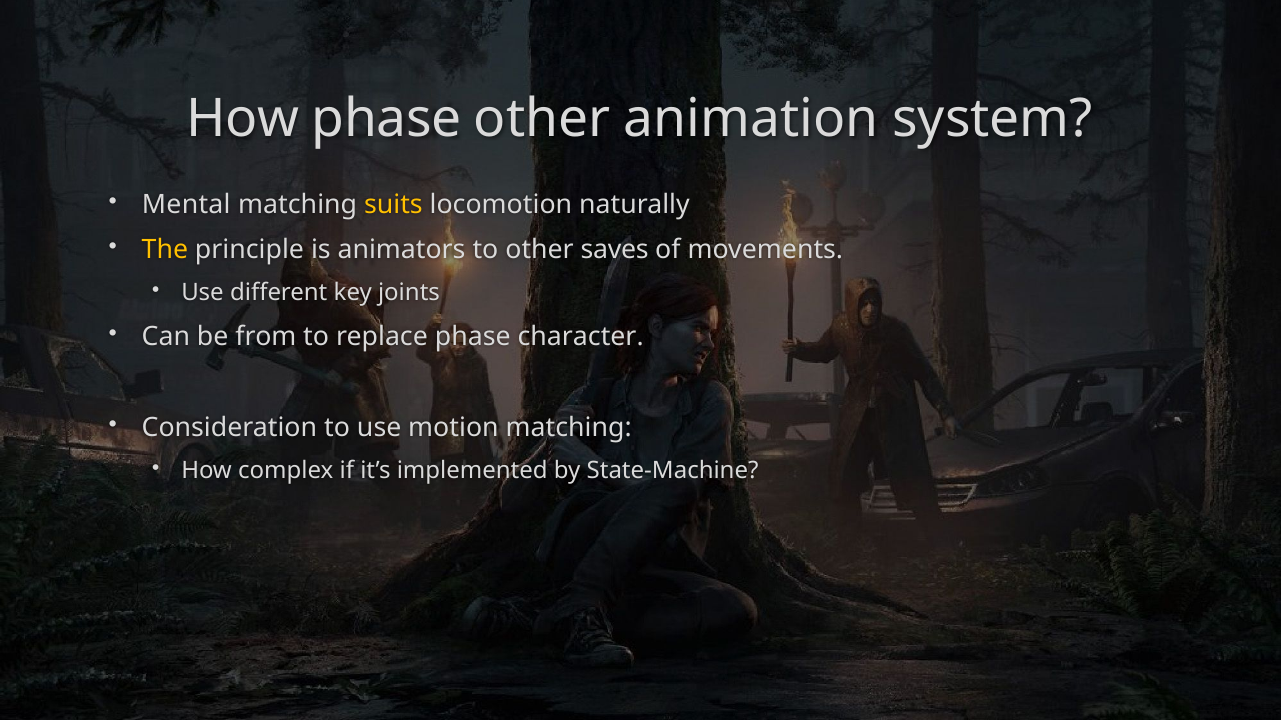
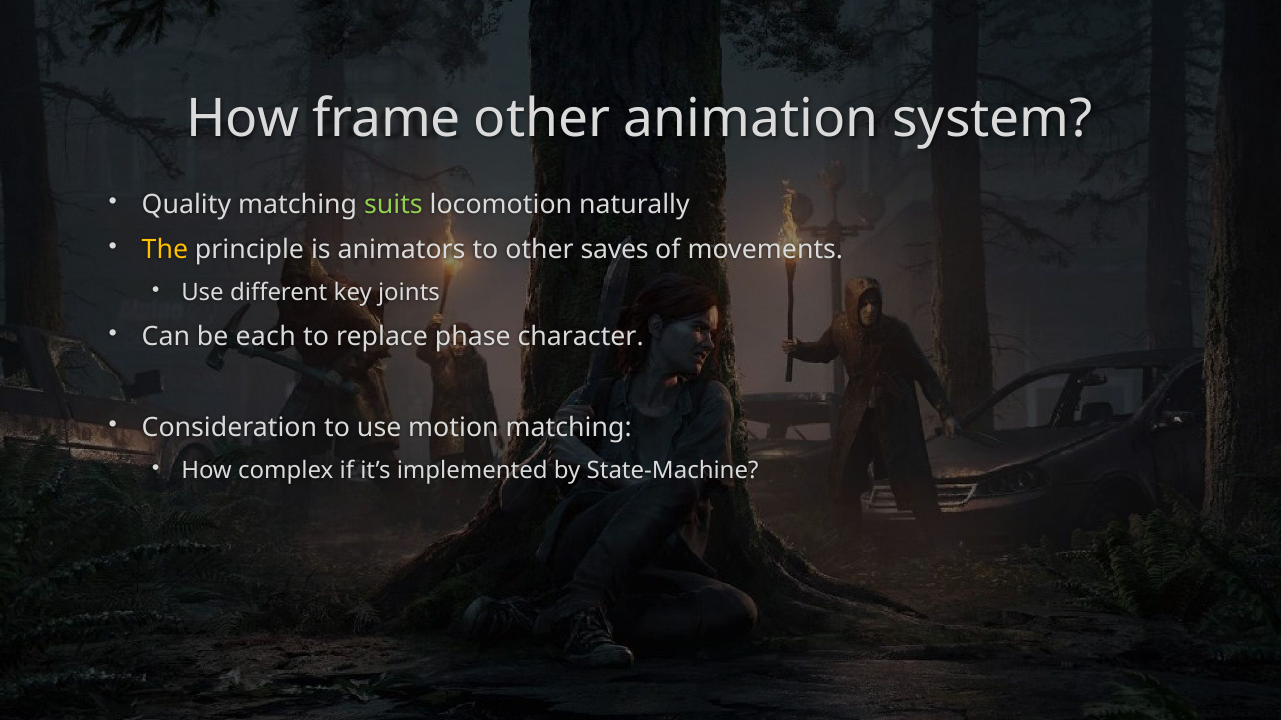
How phase: phase -> frame
Mental: Mental -> Quality
suits colour: yellow -> light green
from: from -> each
